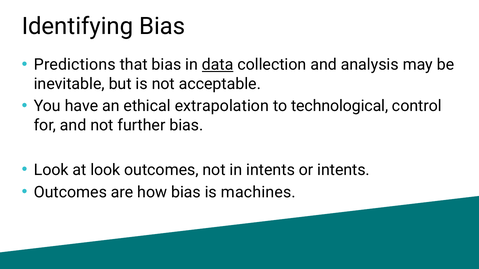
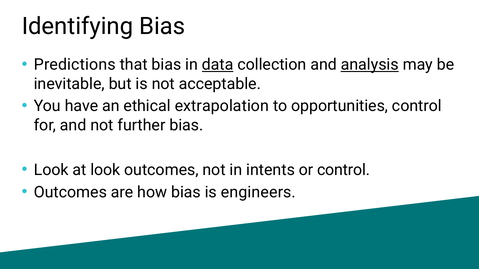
analysis underline: none -> present
technological: technological -> opportunities
or intents: intents -> control
machines: machines -> engineers
